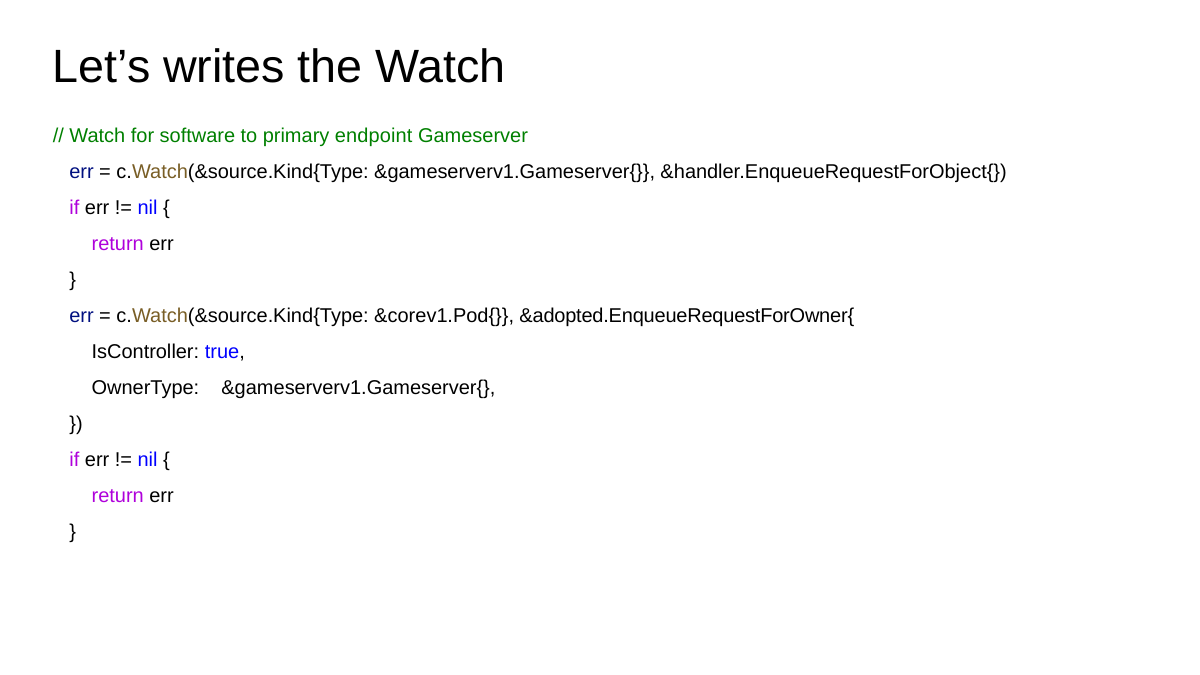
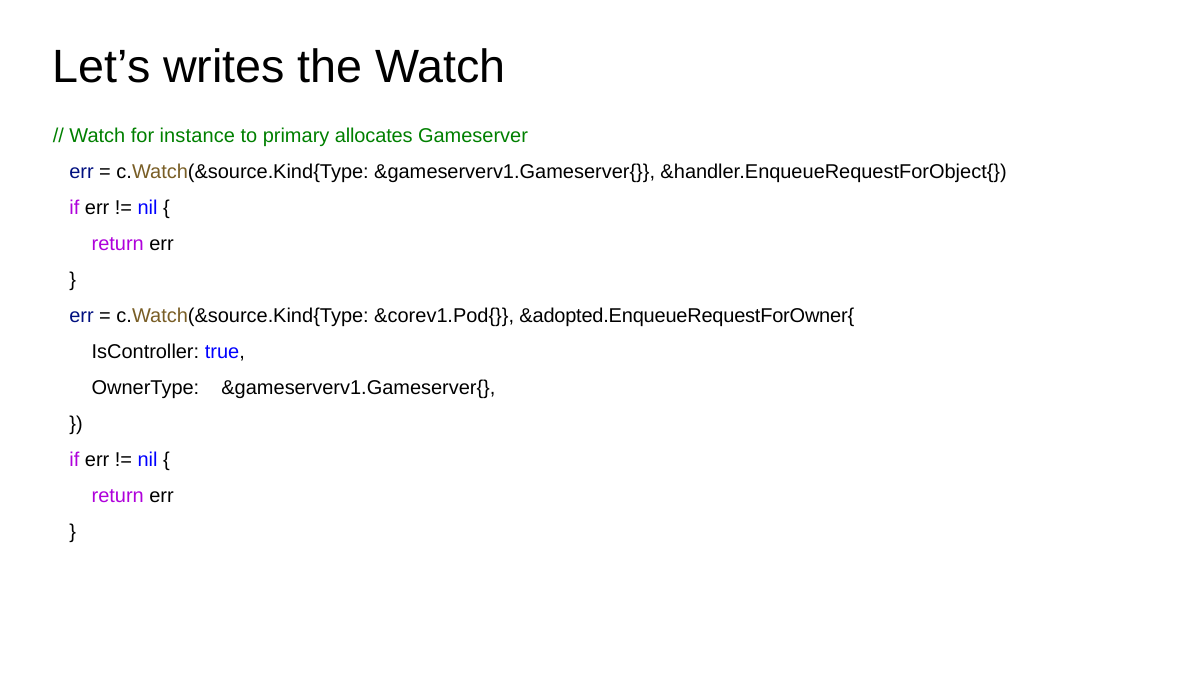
software: software -> instance
endpoint: endpoint -> allocates
